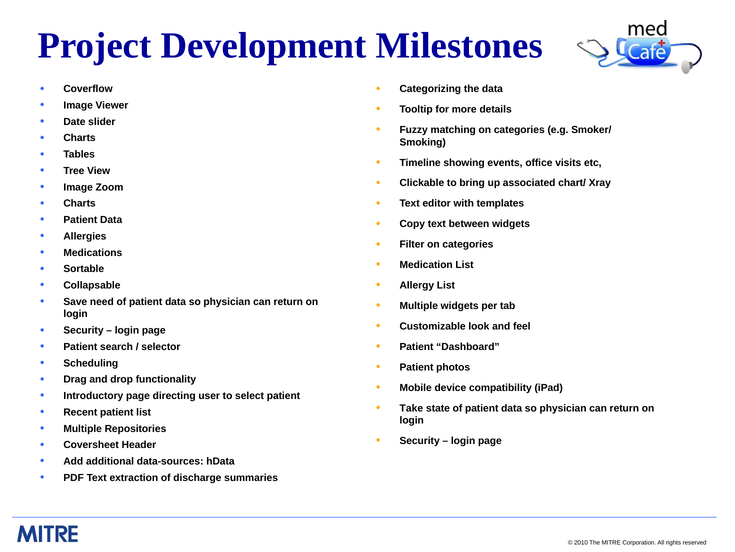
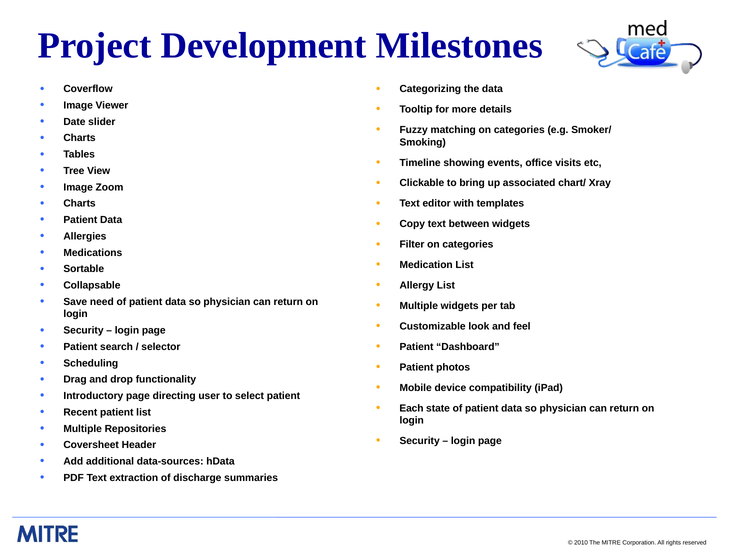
Take: Take -> Each
